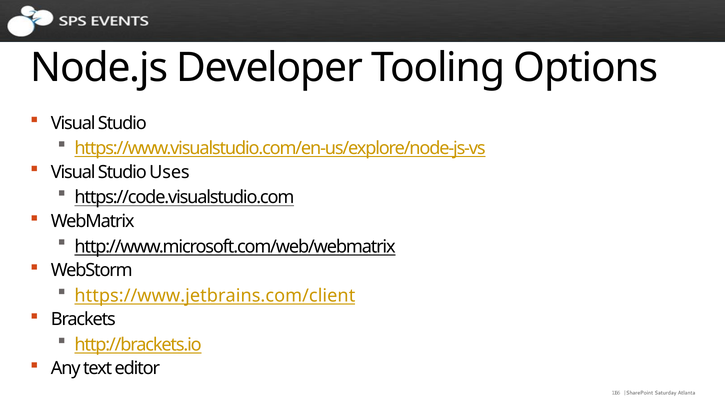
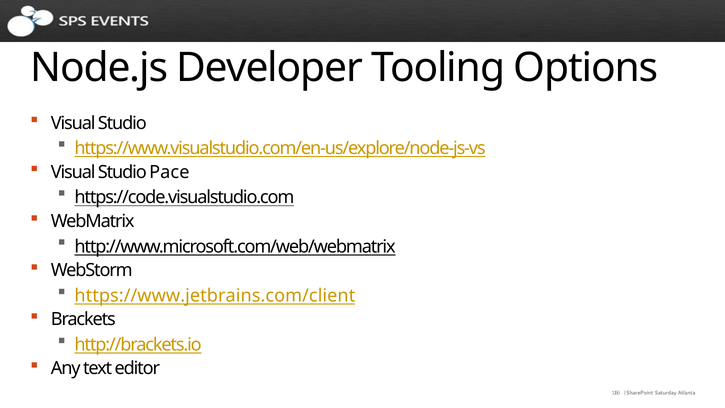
Uses: Uses -> Pace
